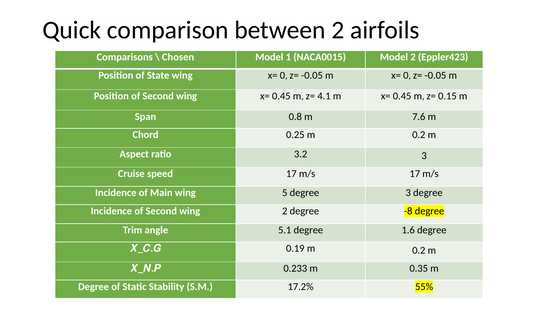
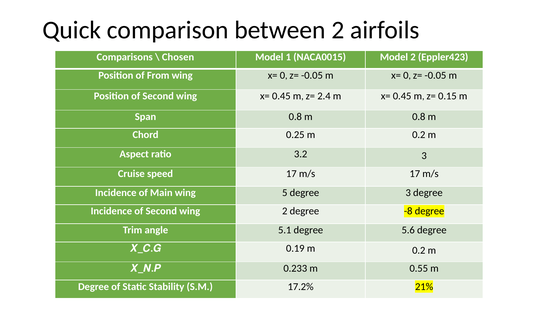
State: State -> From
4.1: 4.1 -> 2.4
m 7.6: 7.6 -> 0.8
1.6: 1.6 -> 5.6
0.35: 0.35 -> 0.55
55%: 55% -> 21%
